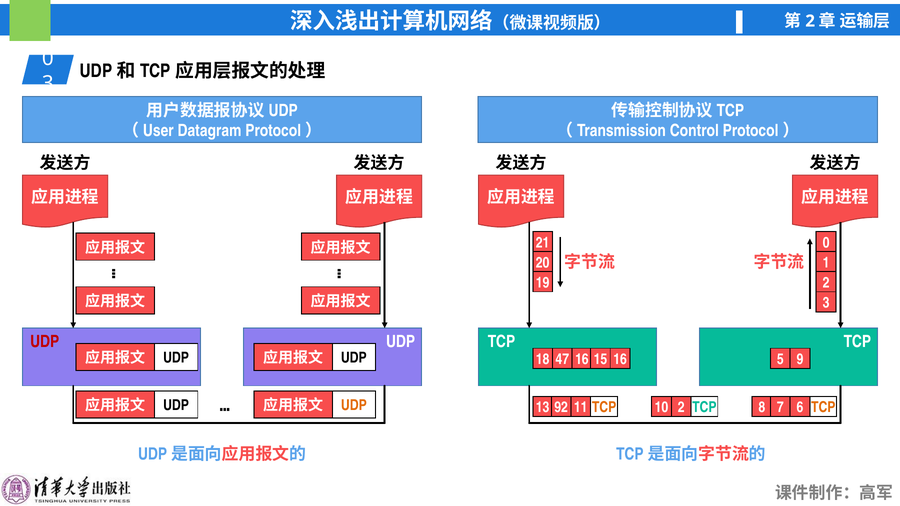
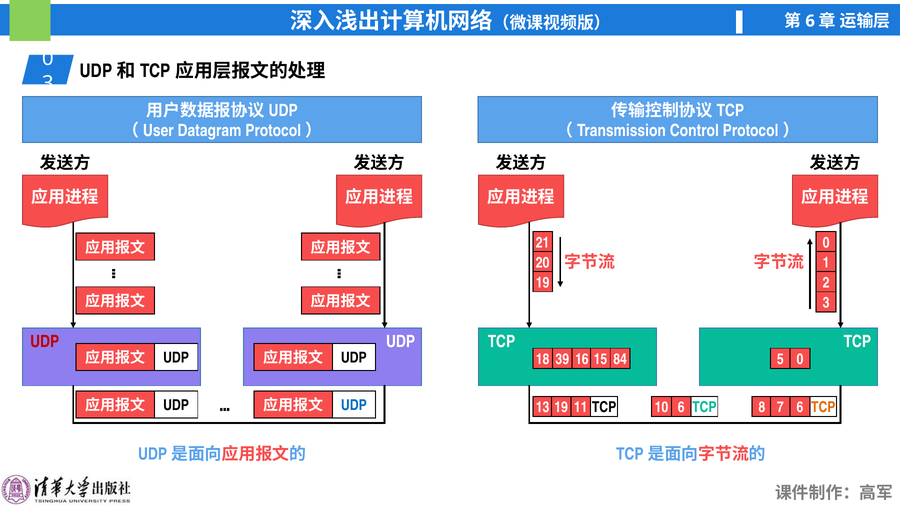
2 at (810, 21): 2 -> 6
47: 47 -> 39
15 16: 16 -> 84
5 9: 9 -> 0
UDP at (354, 406) colour: orange -> blue
13 92: 92 -> 19
TCP at (604, 408) colour: orange -> black
10 2: 2 -> 6
